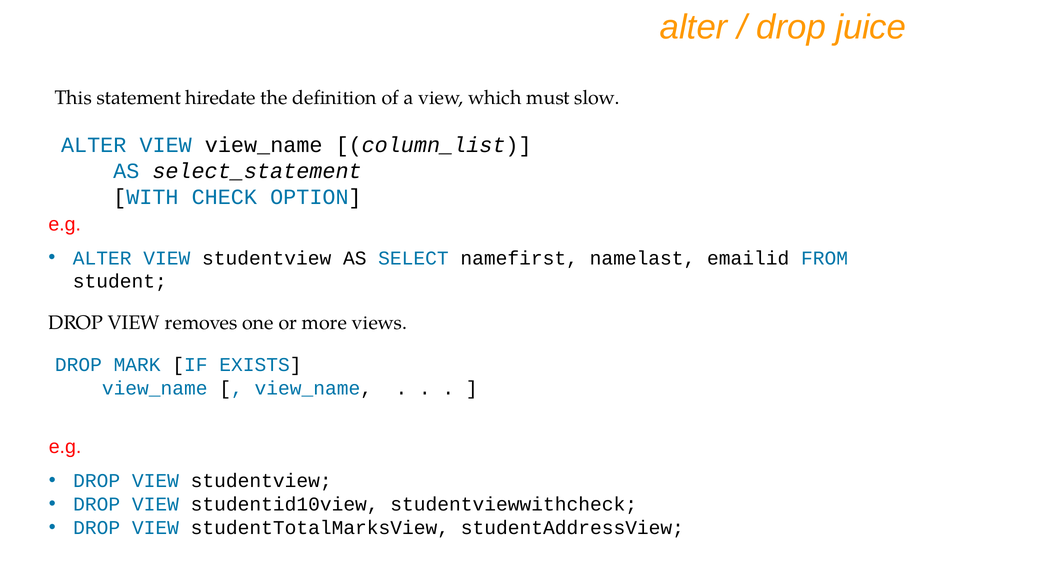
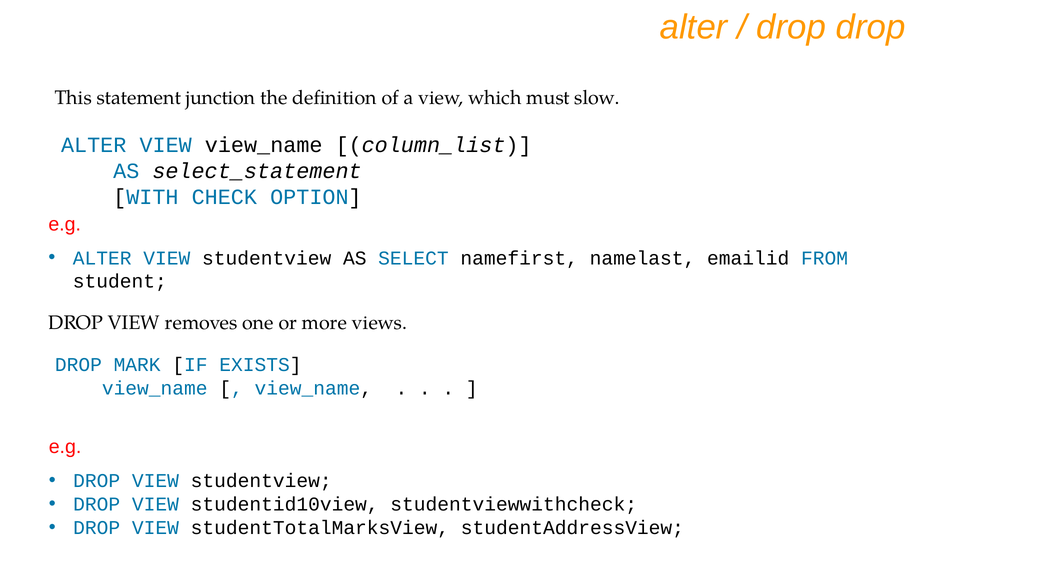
drop juice: juice -> drop
hiredate: hiredate -> junction
